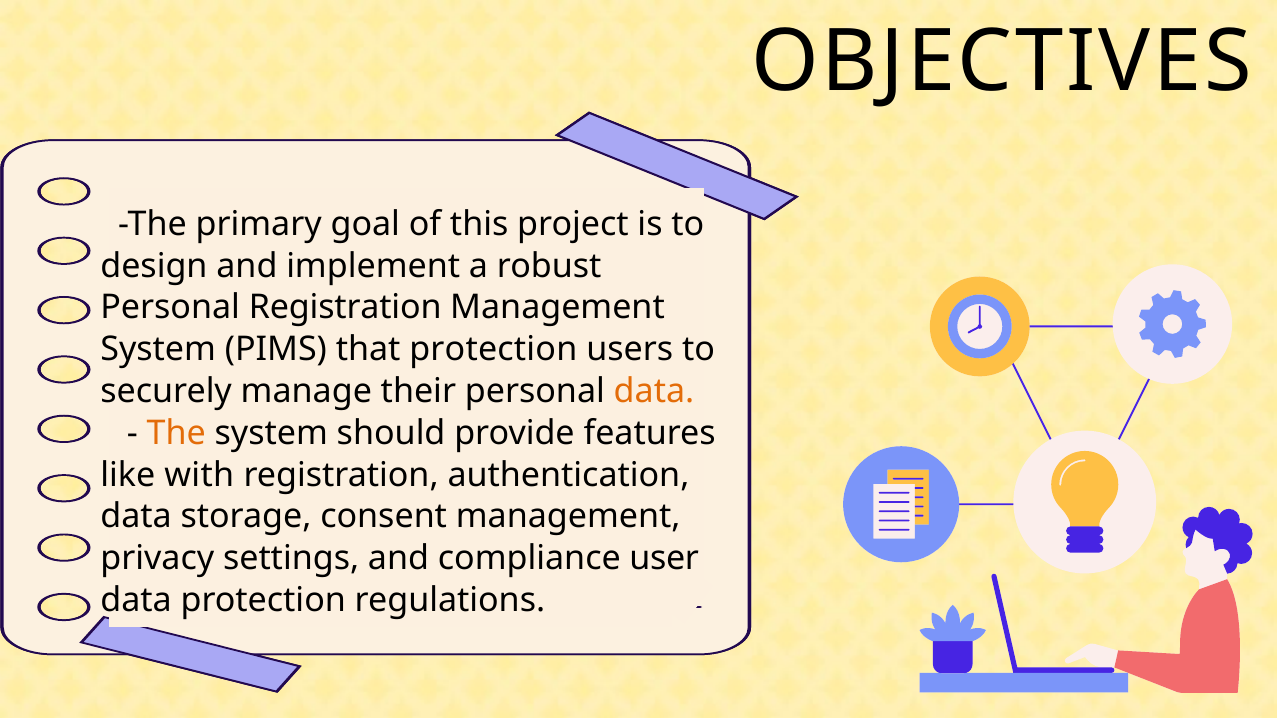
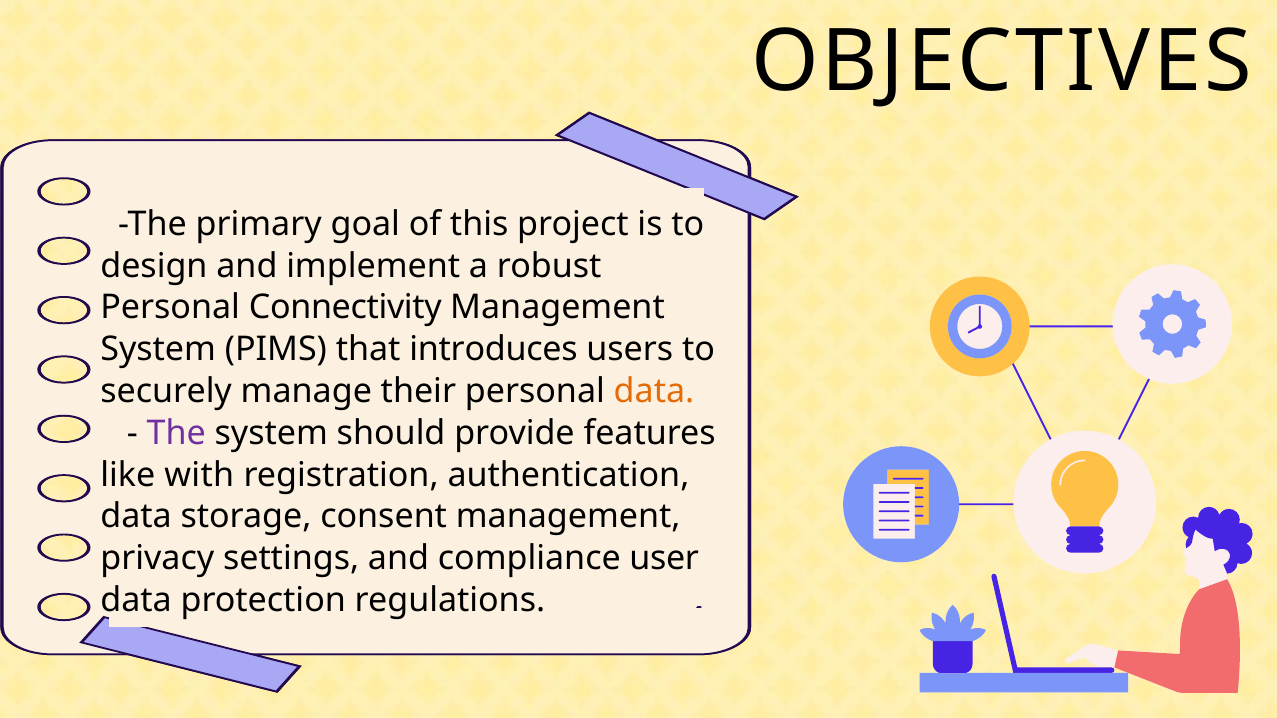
Personal Registration: Registration -> Connectivity
that protection: protection -> introduces
The at (176, 433) colour: orange -> purple
